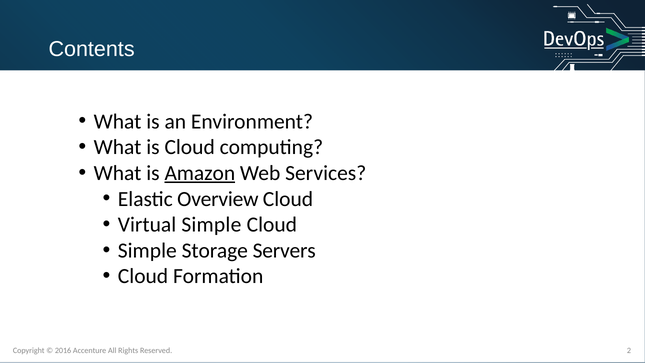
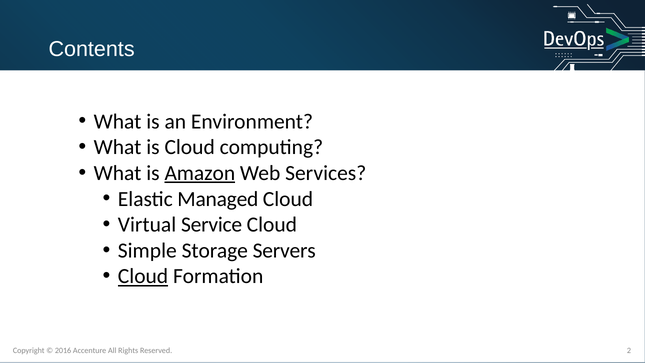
Overview: Overview -> Managed
Virtual Simple: Simple -> Service
Cloud at (143, 276) underline: none -> present
